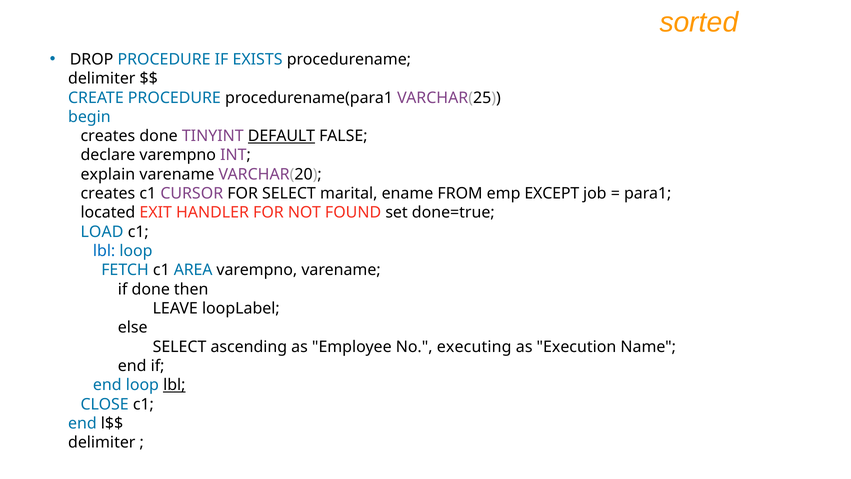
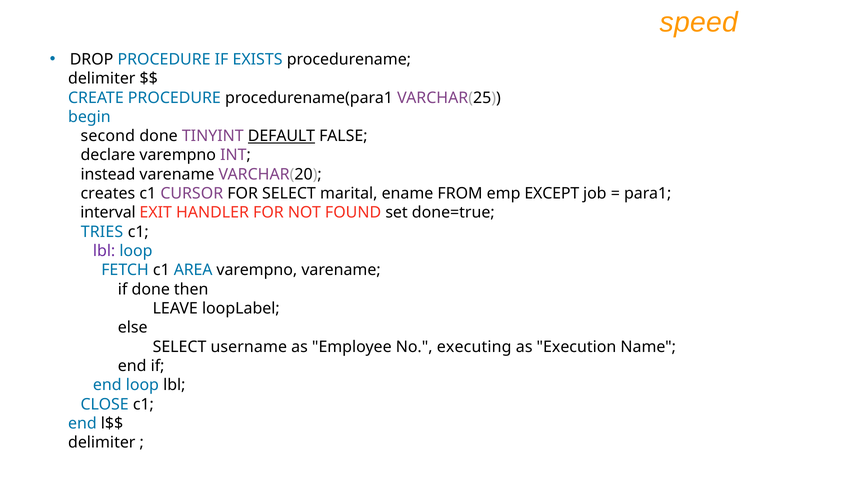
sorted: sorted -> speed
creates at (108, 136): creates -> second
explain: explain -> instead
located: located -> interval
LOAD: LOAD -> TRIES
lbl at (104, 251) colour: blue -> purple
ascending: ascending -> username
lbl at (174, 385) underline: present -> none
